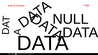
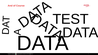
NULL: NULL -> TEST
